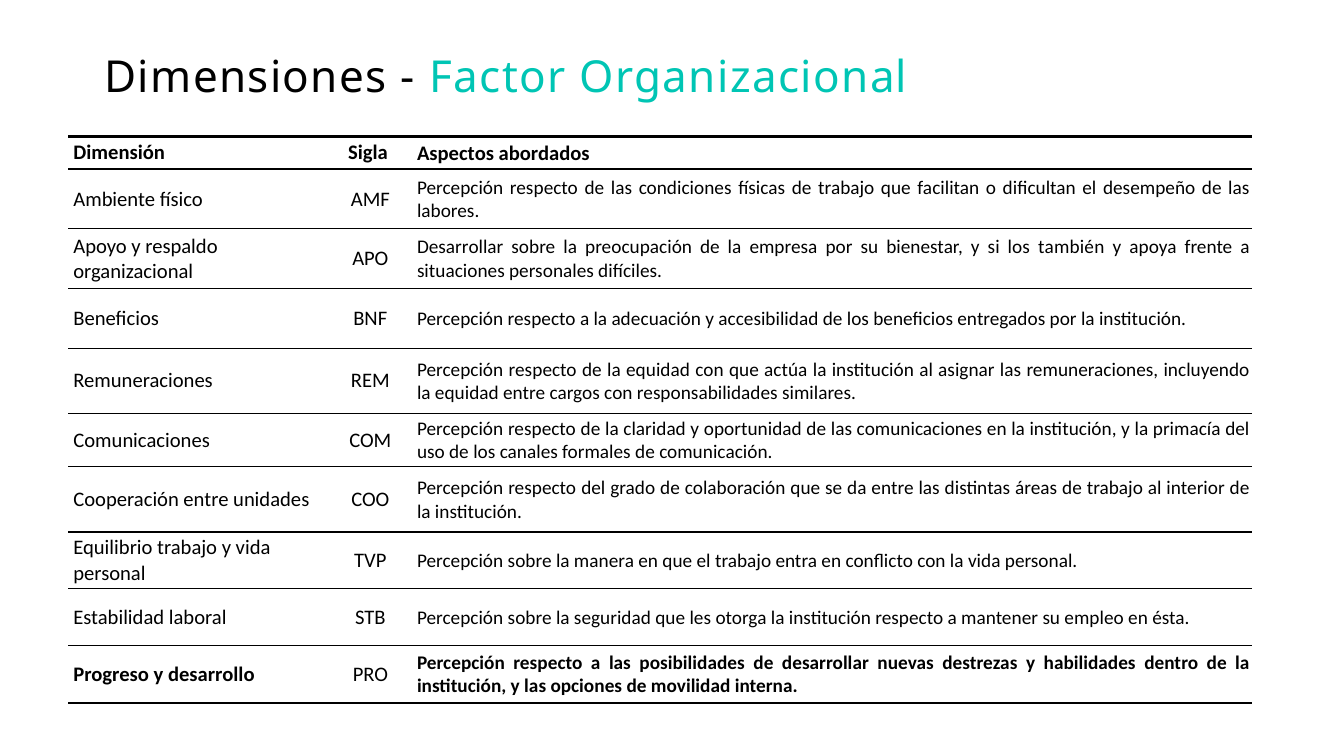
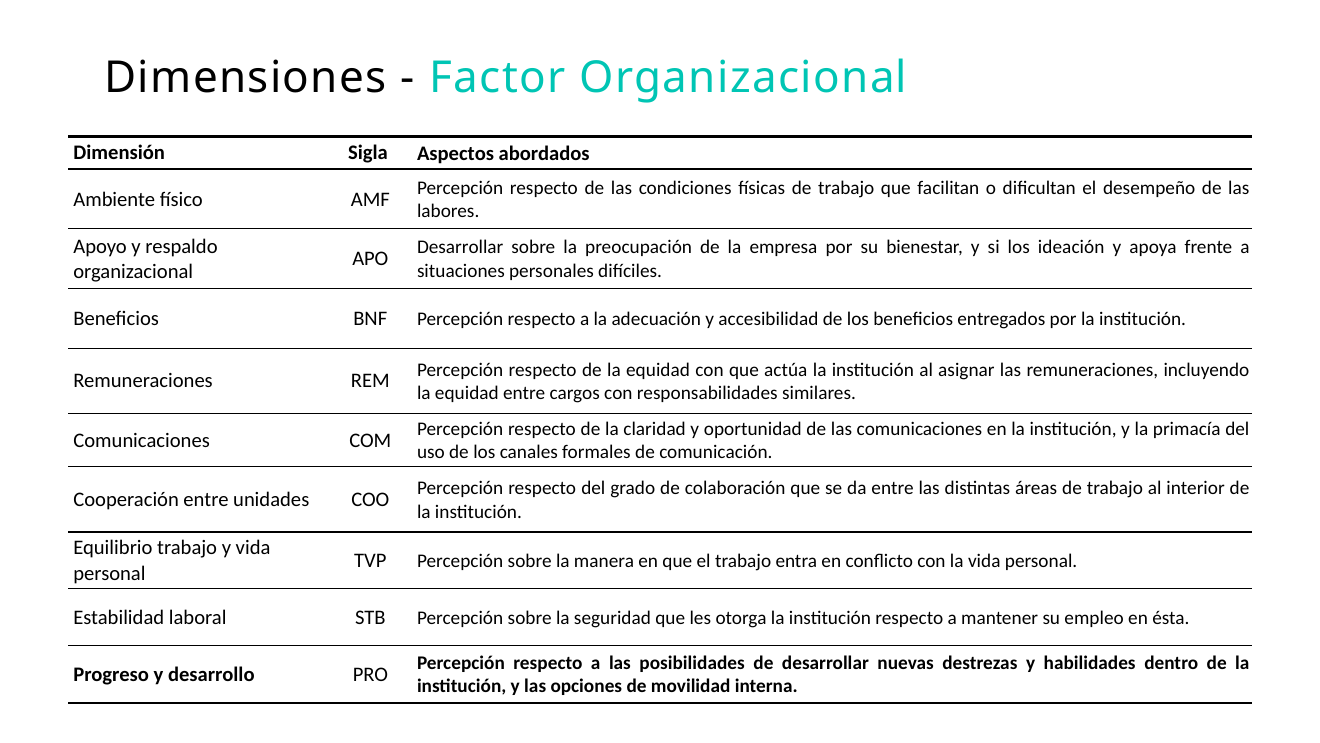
también: también -> ideación
